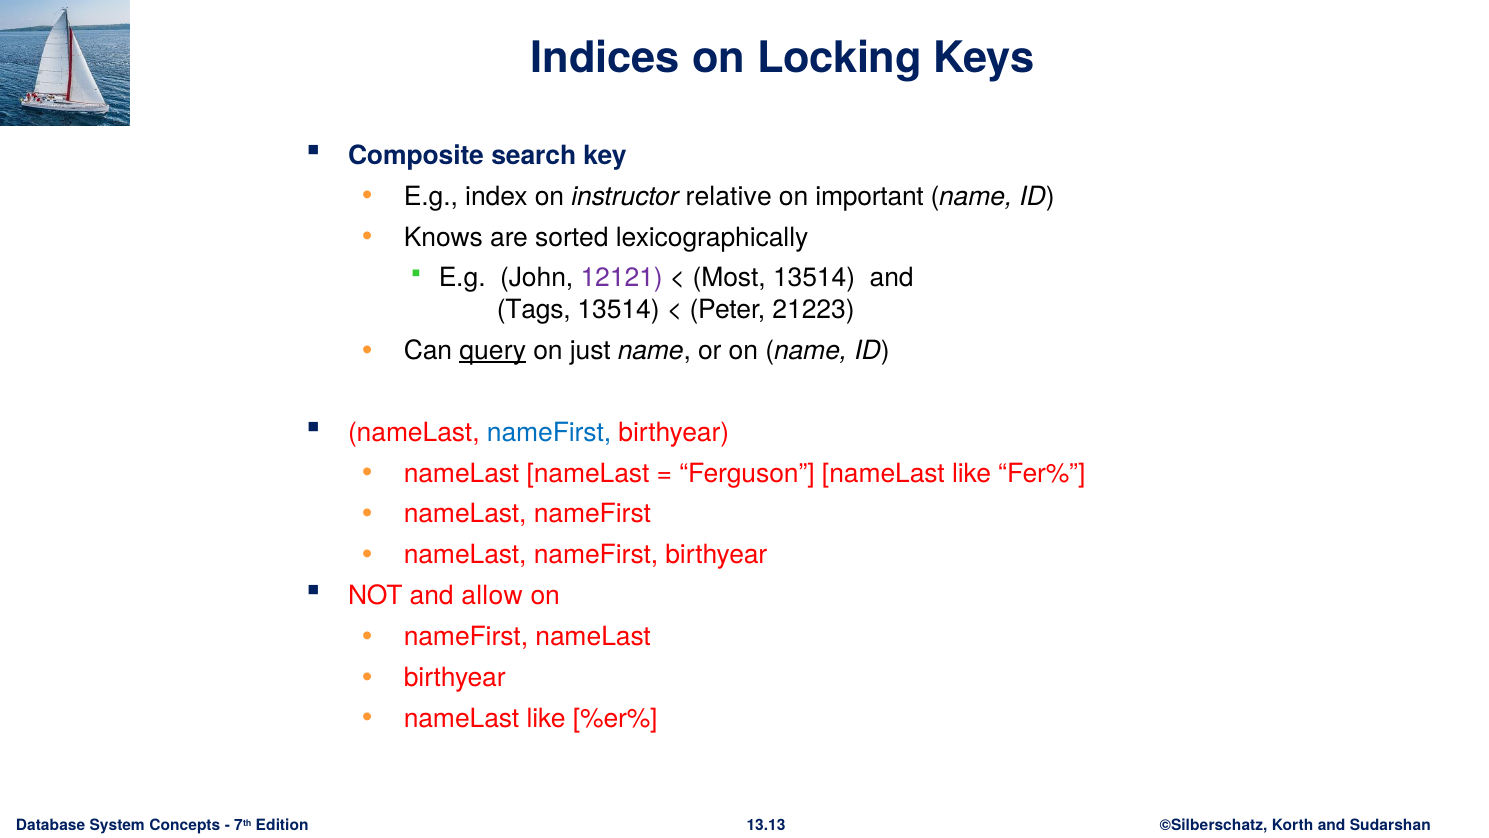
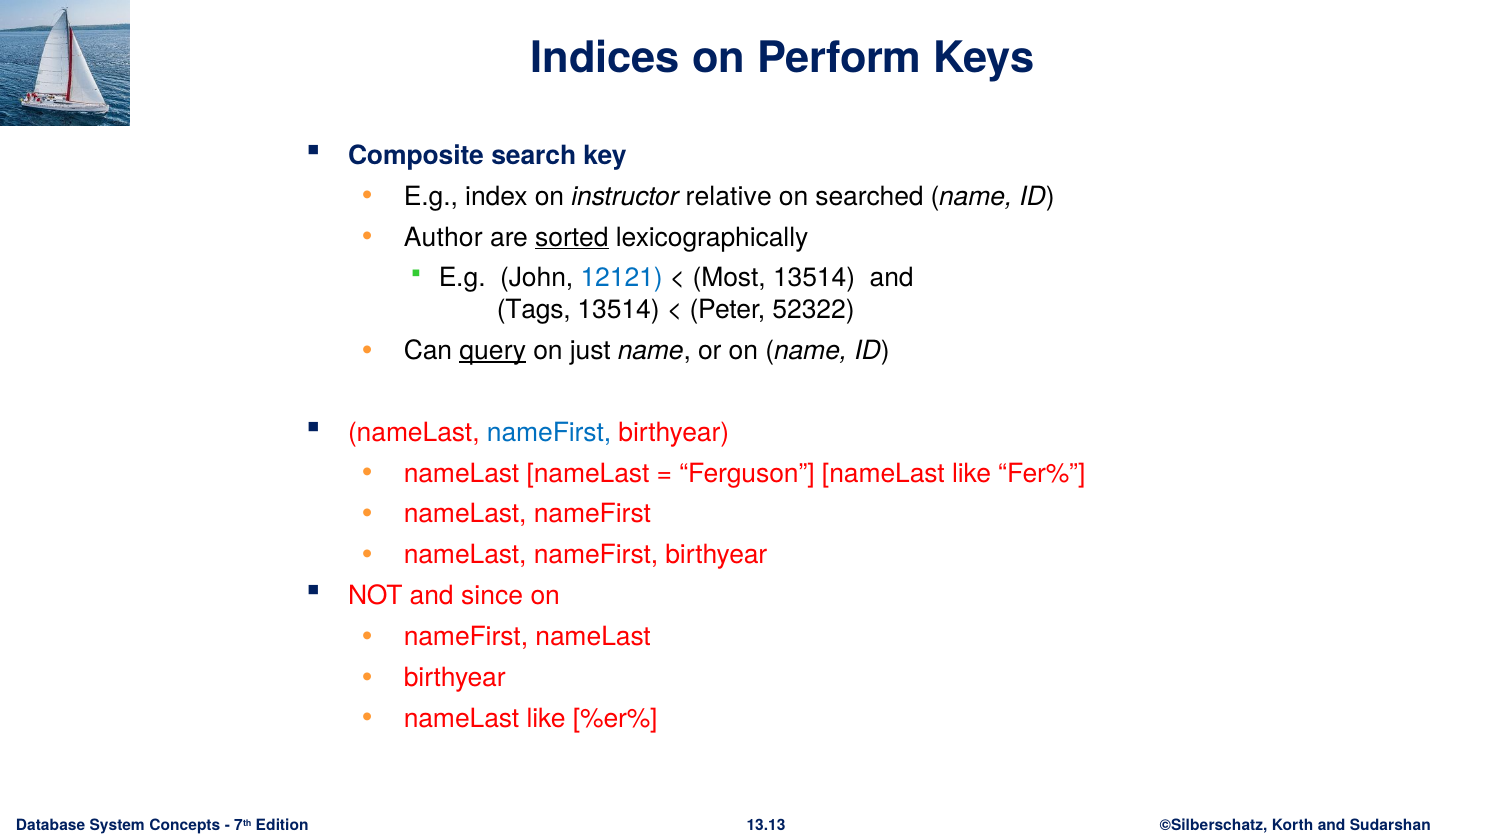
Locking: Locking -> Perform
important: important -> searched
Knows: Knows -> Author
sorted underline: none -> present
12121 colour: purple -> blue
21223: 21223 -> 52322
allow: allow -> since
